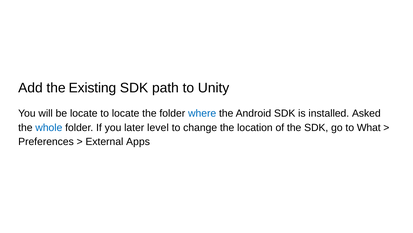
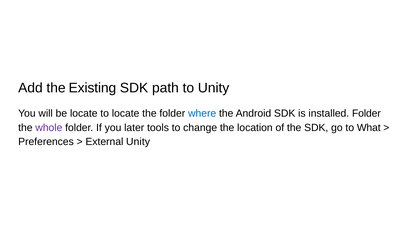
installed Asked: Asked -> Folder
whole colour: blue -> purple
level: level -> tools
External Apps: Apps -> Unity
